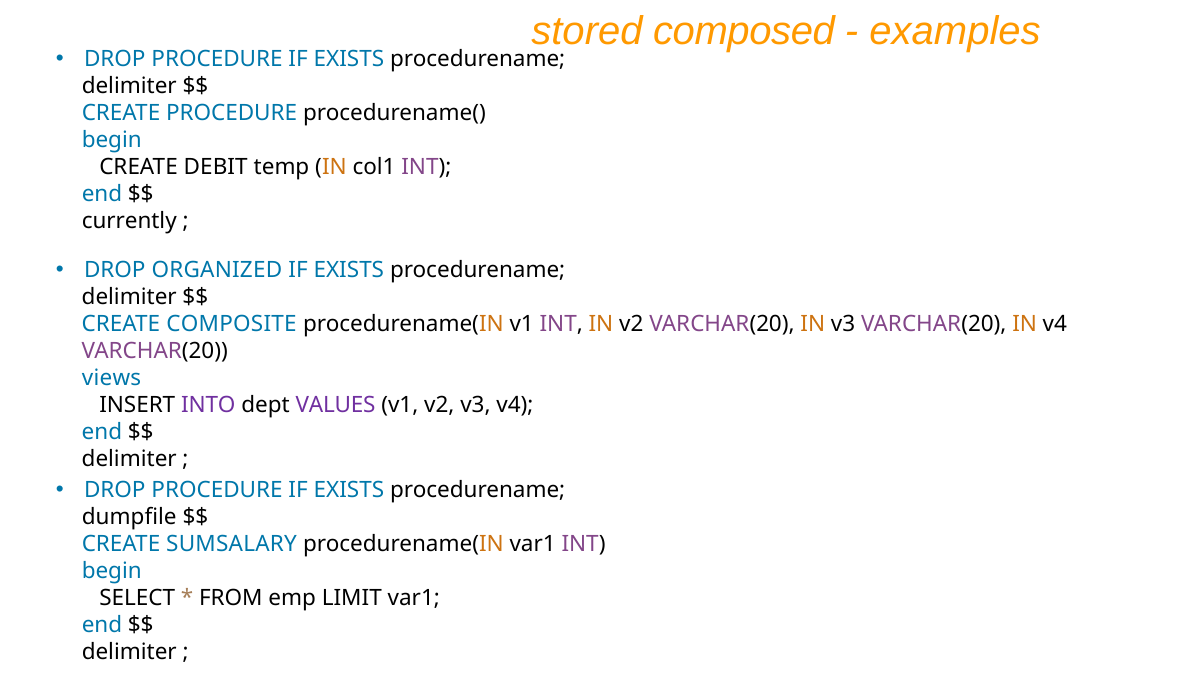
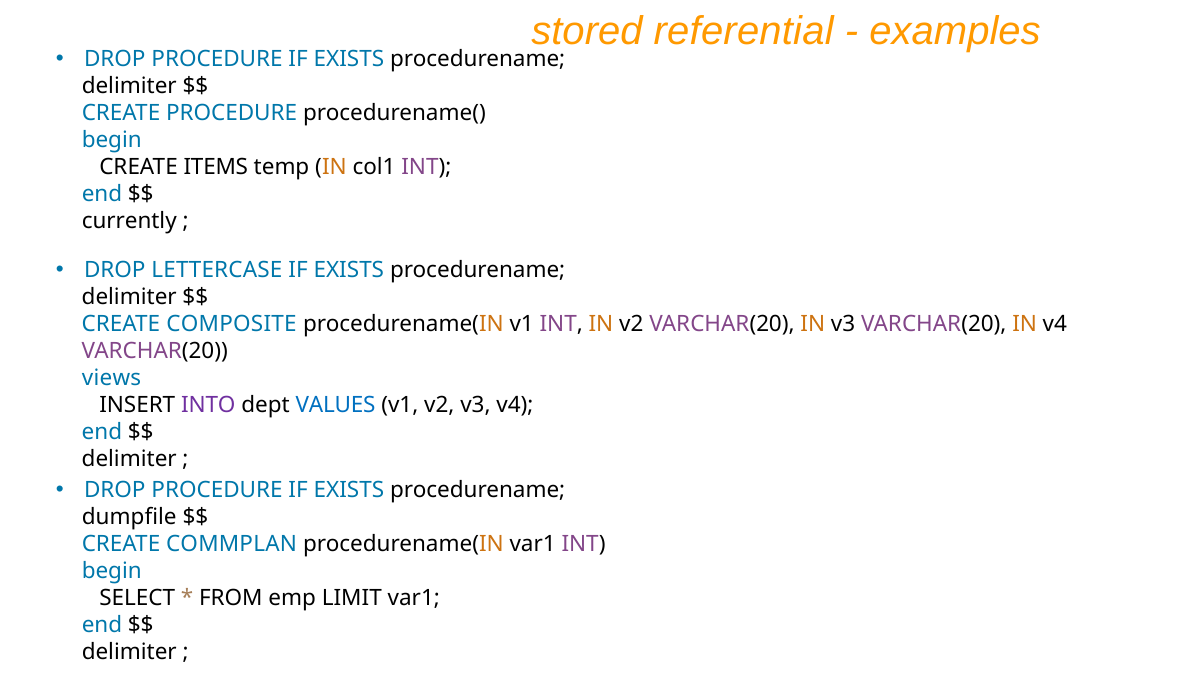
composed: composed -> referential
DEBIT: DEBIT -> ITEMS
ORGANIZED: ORGANIZED -> LETTERCASE
VALUES colour: purple -> blue
SUMSALARY: SUMSALARY -> COMMPLAN
